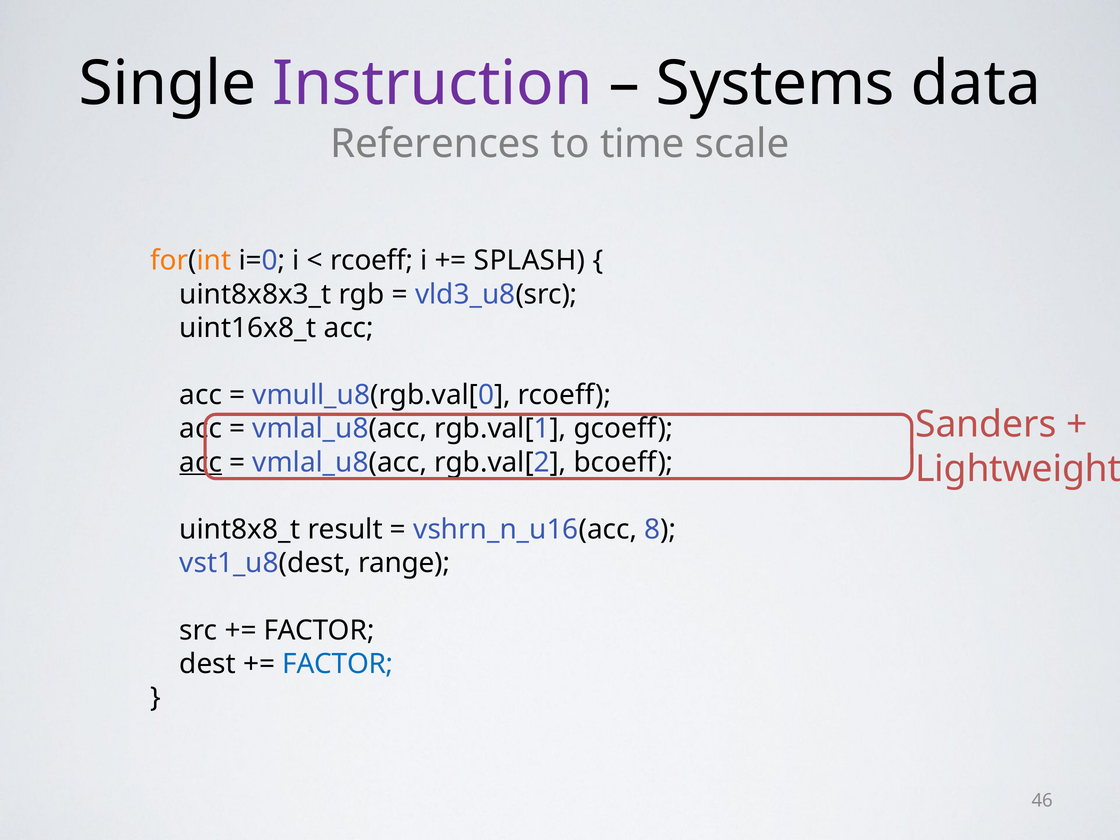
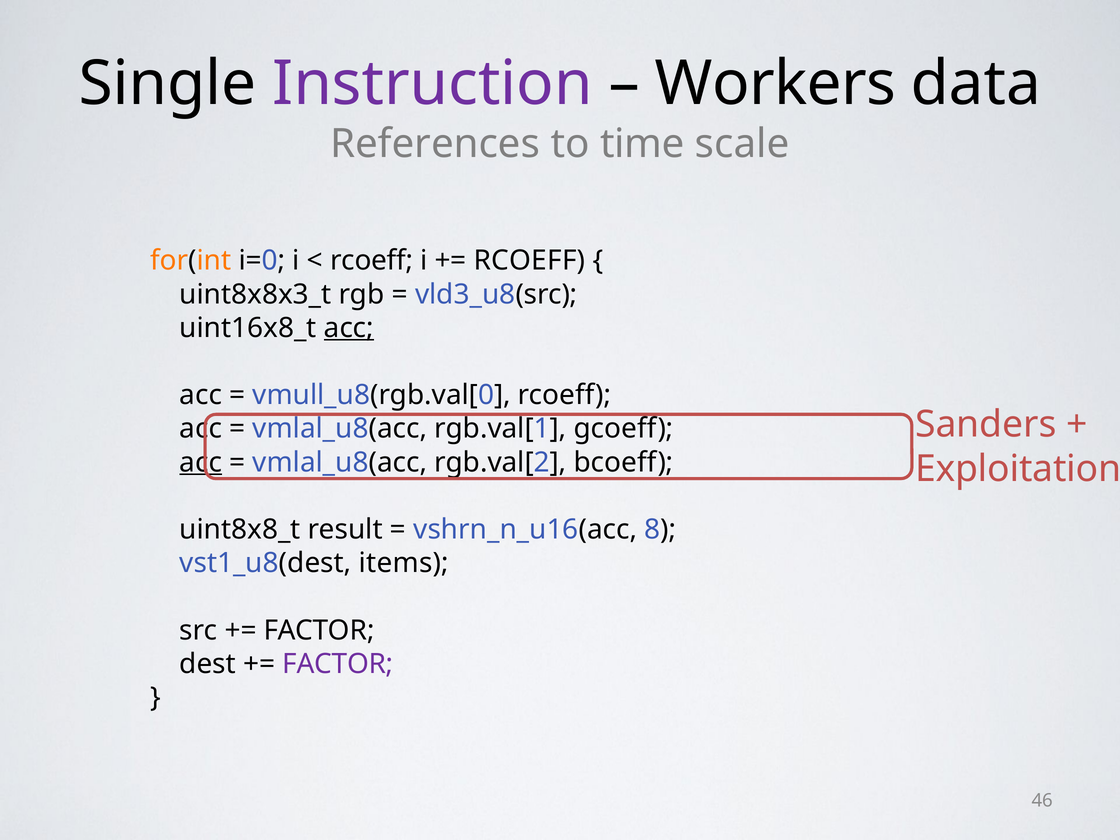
Systems: Systems -> Workers
SPLASH at (529, 261): SPLASH -> RCOEFF
acc at (349, 328) underline: none -> present
Lightweight: Lightweight -> Exploitation
range: range -> items
FACTOR at (338, 664) colour: blue -> purple
